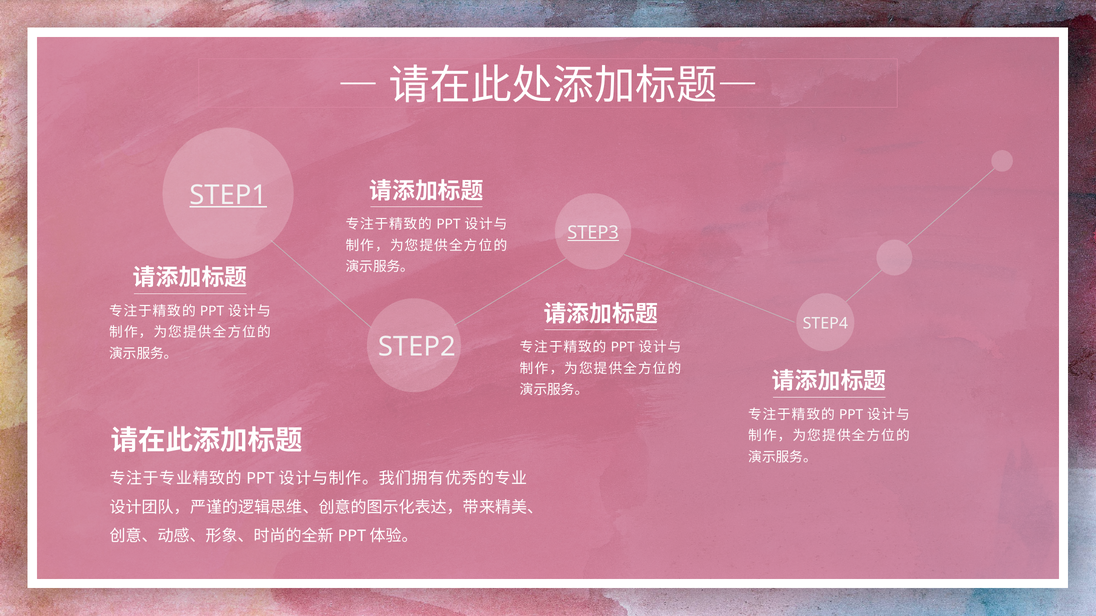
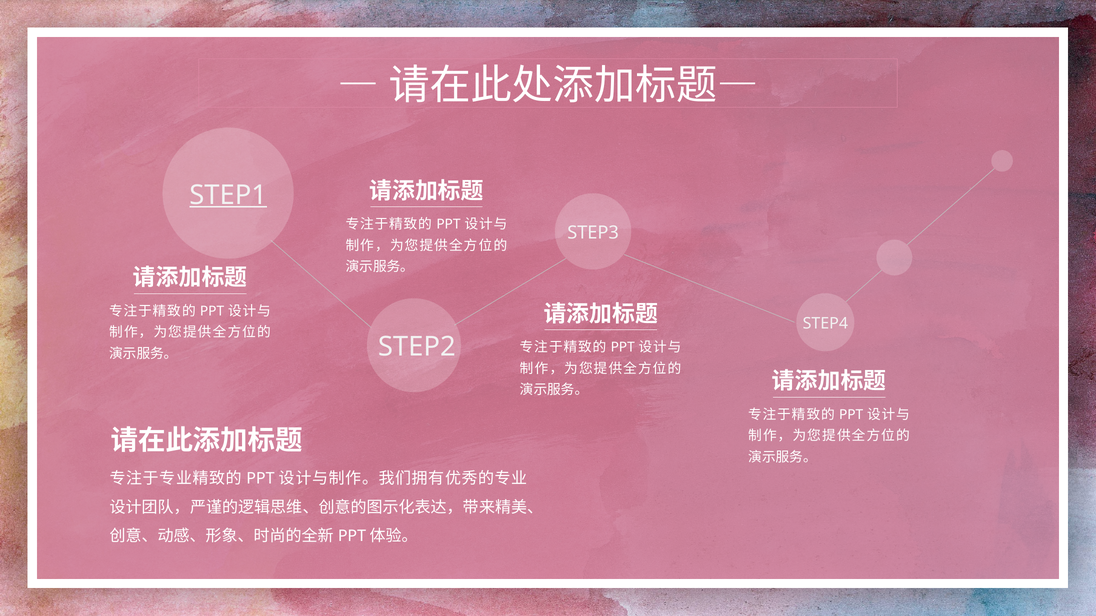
STEP3 underline: present -> none
